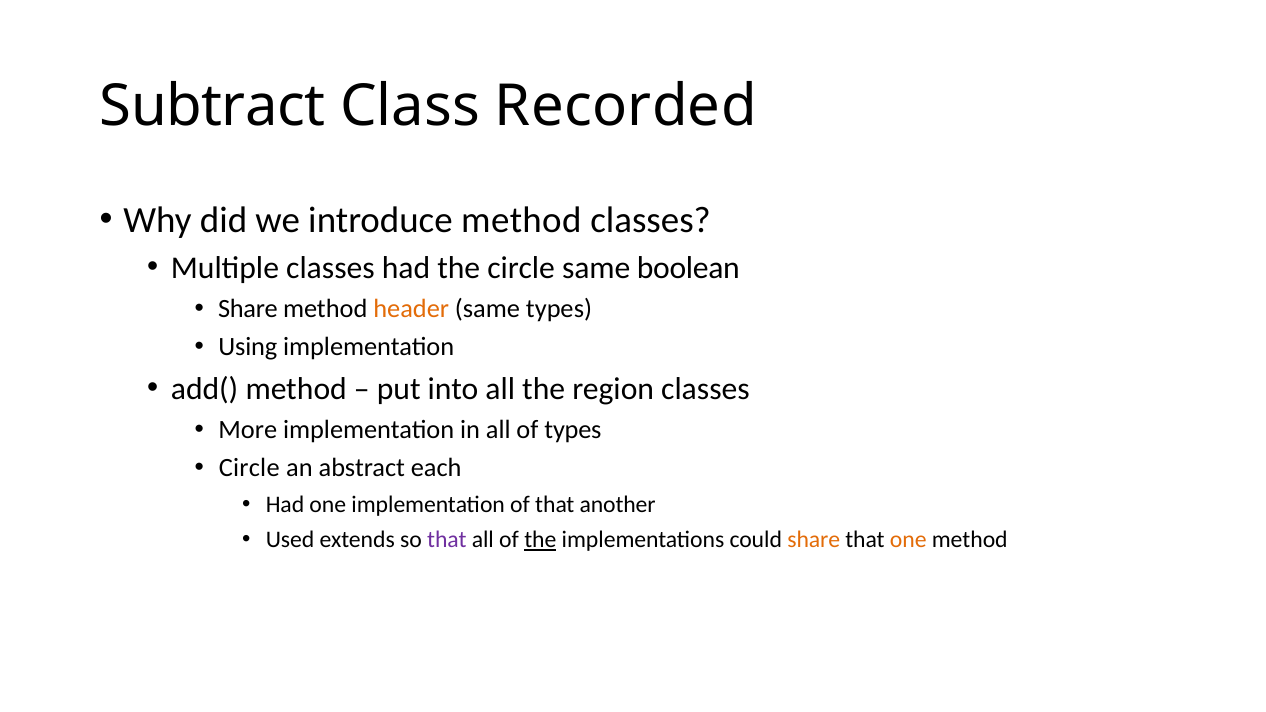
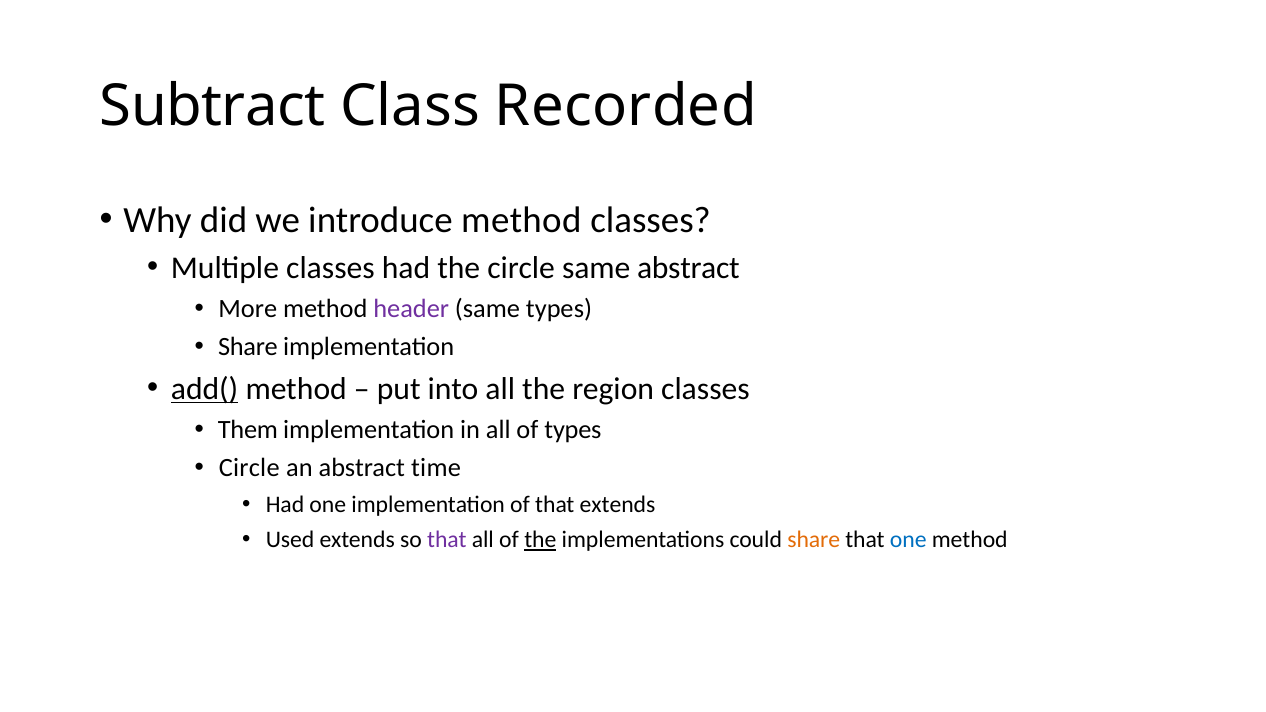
same boolean: boolean -> abstract
Share at (248, 309): Share -> More
header colour: orange -> purple
Using at (248, 347): Using -> Share
add( underline: none -> present
More: More -> Them
each: each -> time
that another: another -> extends
one at (908, 540) colour: orange -> blue
